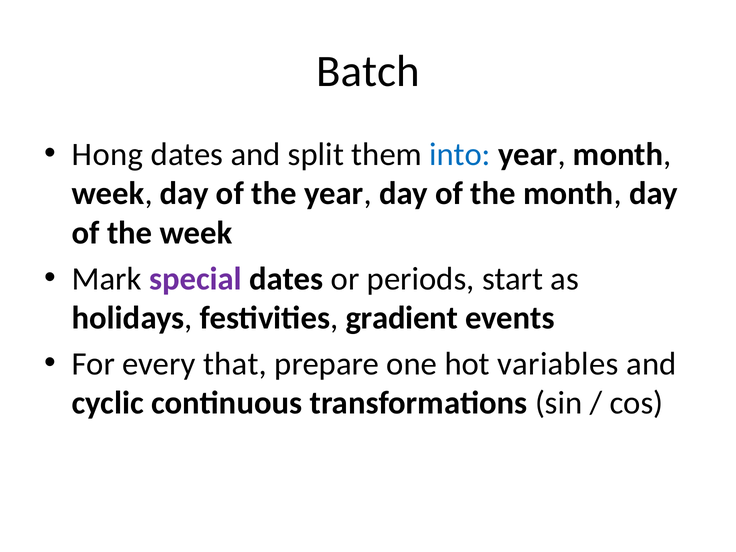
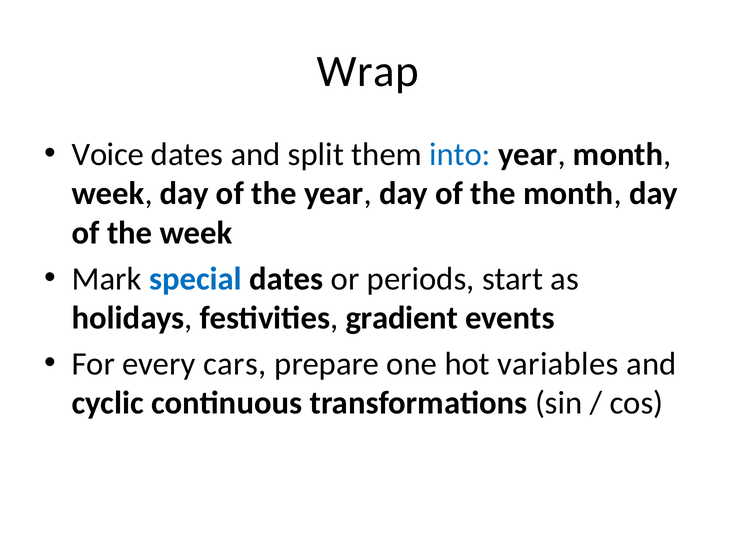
Batch: Batch -> Wrap
Hong: Hong -> Voice
special colour: purple -> blue
that: that -> cars
